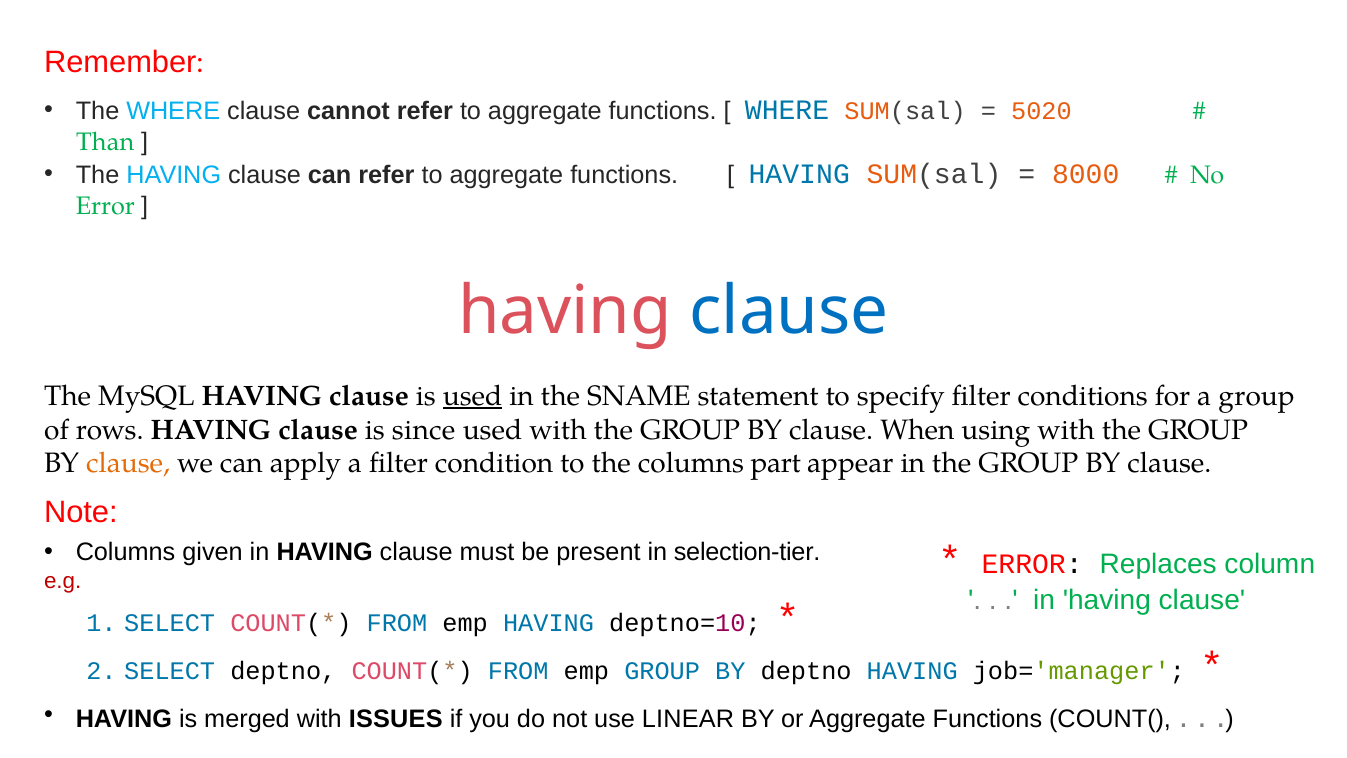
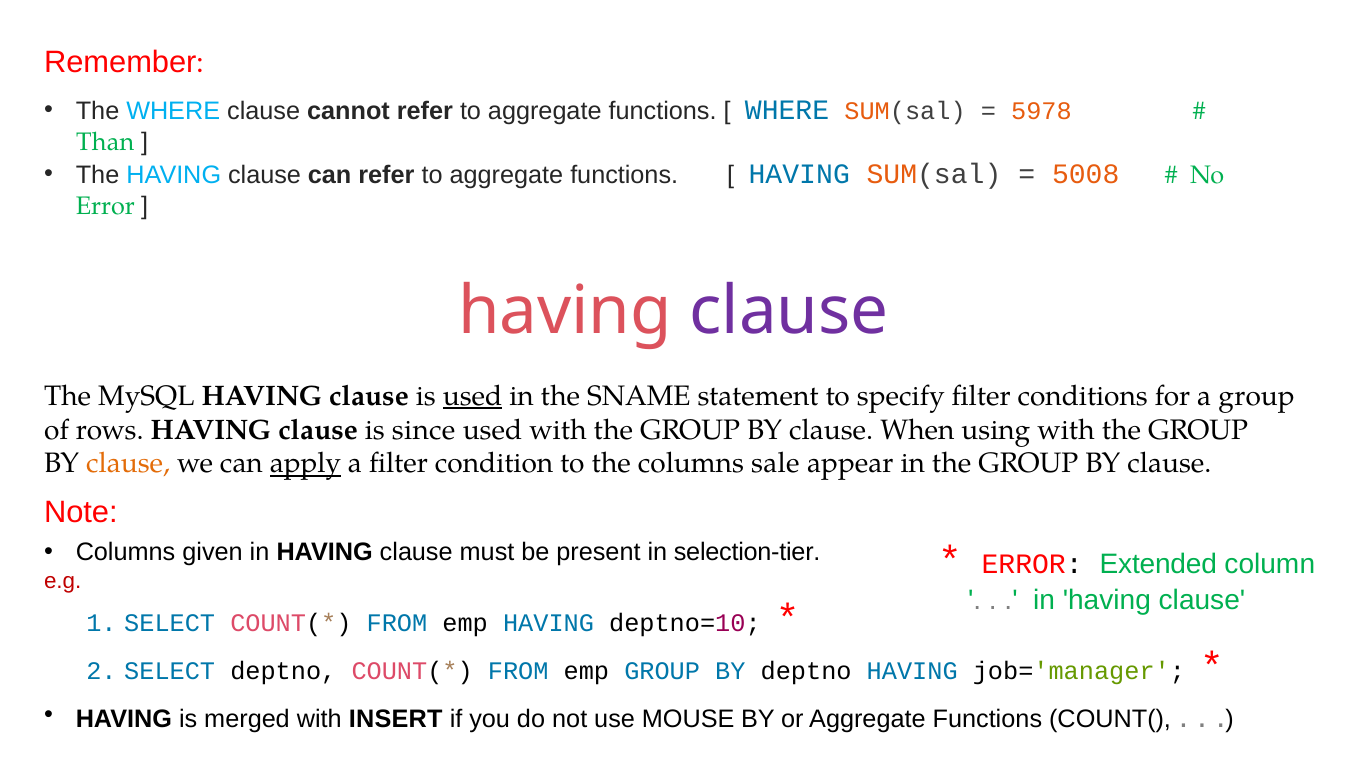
5020: 5020 -> 5978
8000: 8000 -> 5008
clause at (789, 311) colour: blue -> purple
apply underline: none -> present
part: part -> sale
Replaces: Replaces -> Extended
ISSUES: ISSUES -> INSERT
LINEAR: LINEAR -> MOUSE
